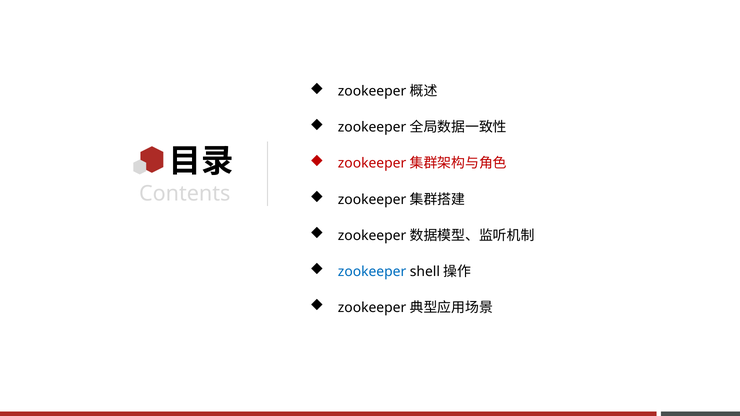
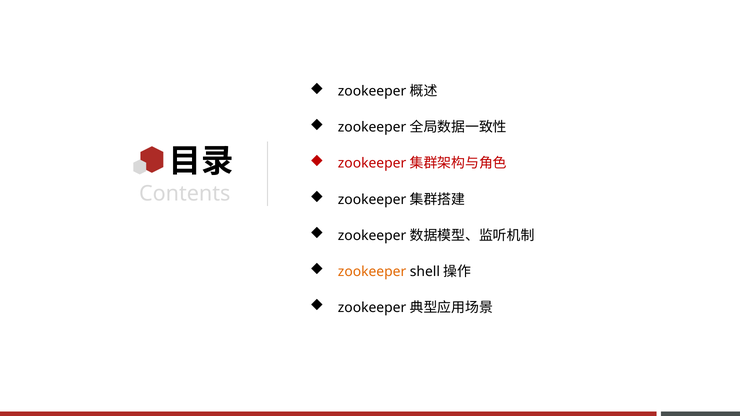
zookeeper colour: blue -> orange
